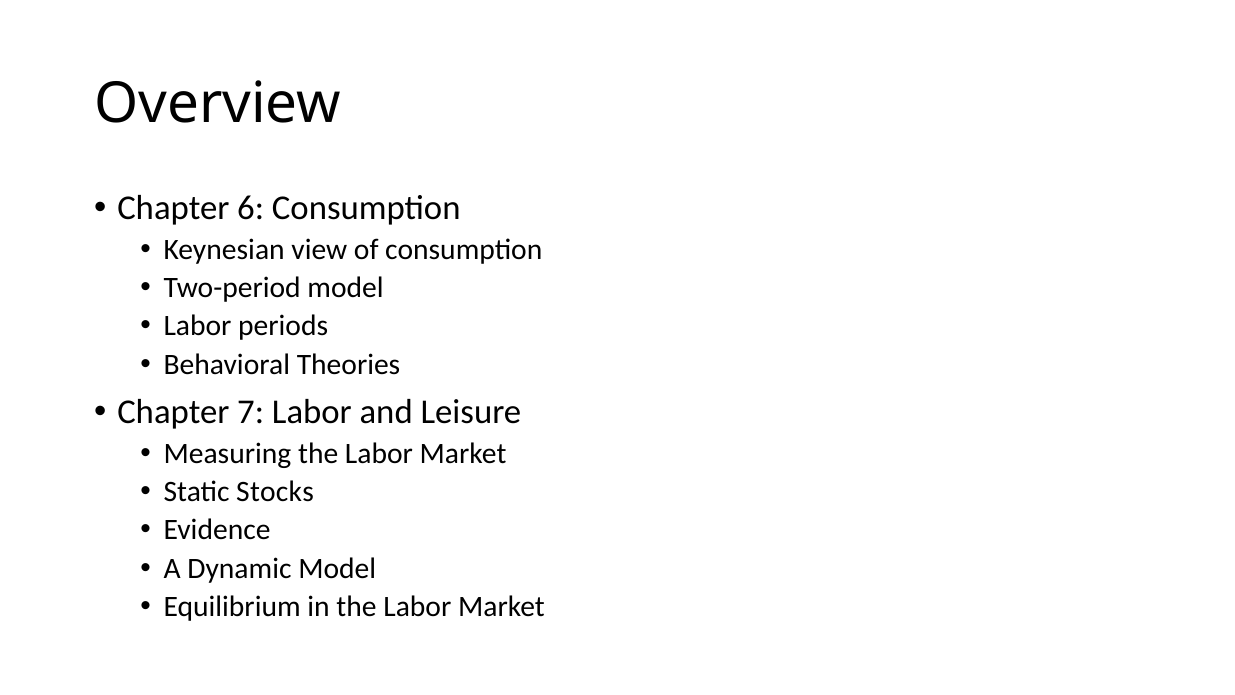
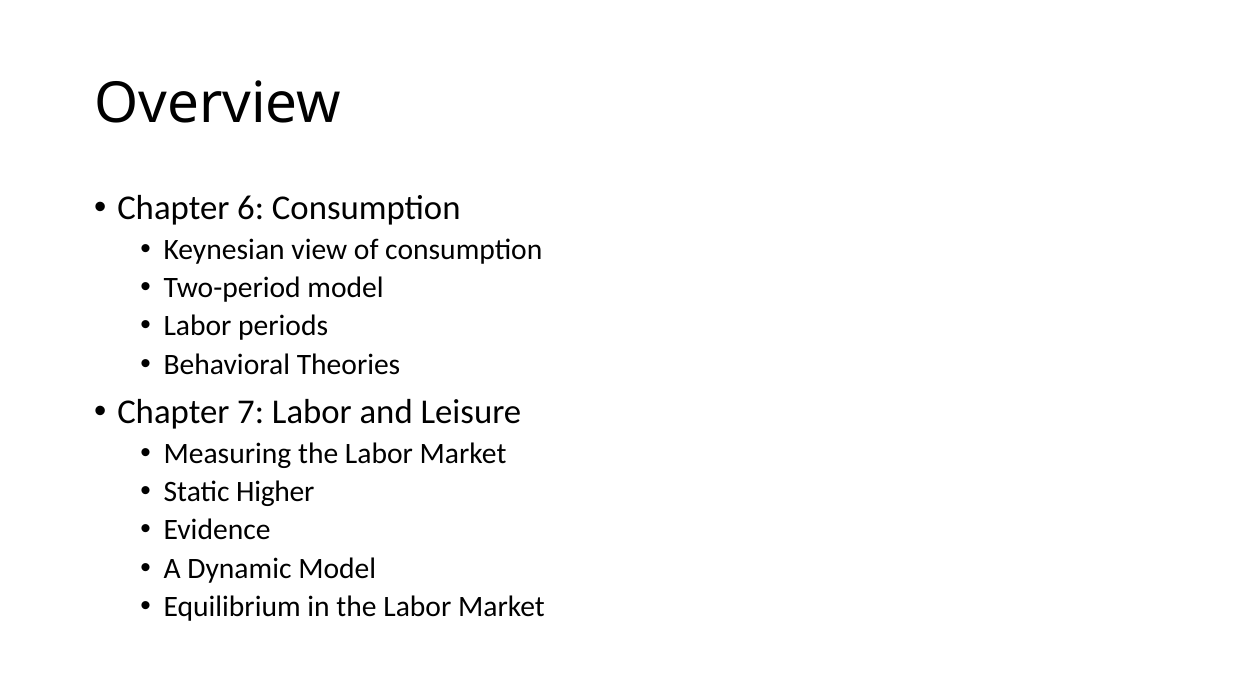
Stocks: Stocks -> Higher
